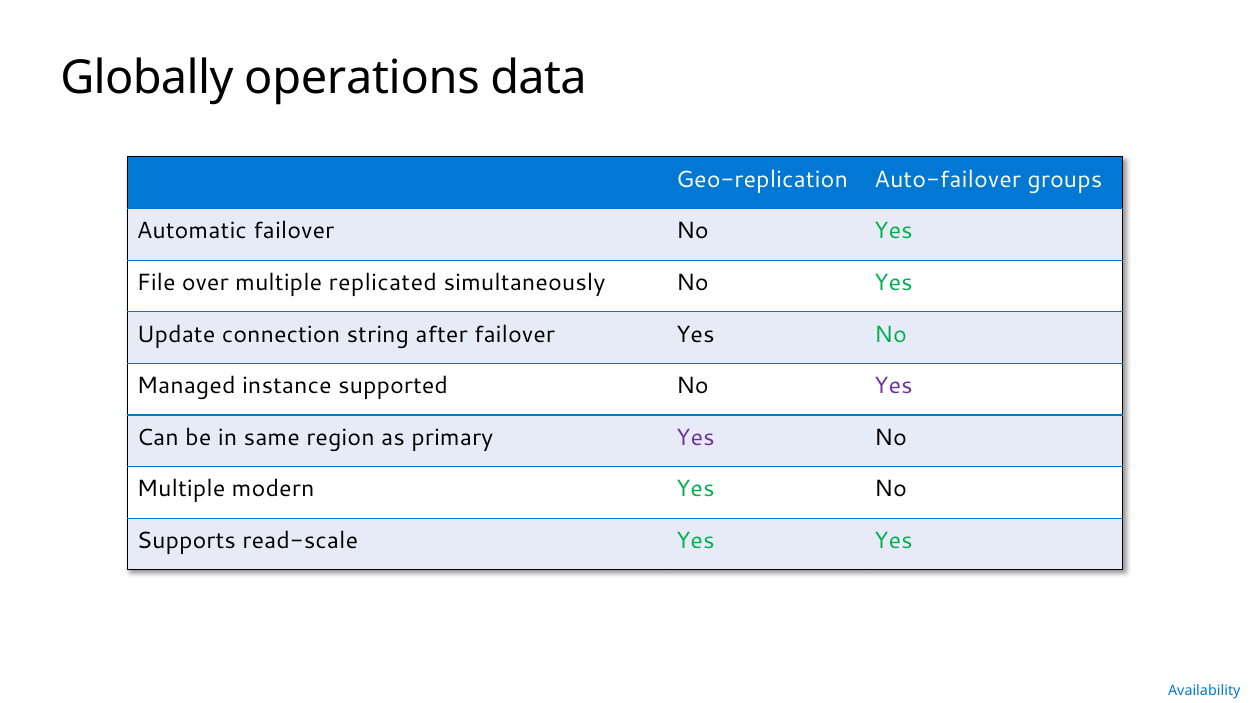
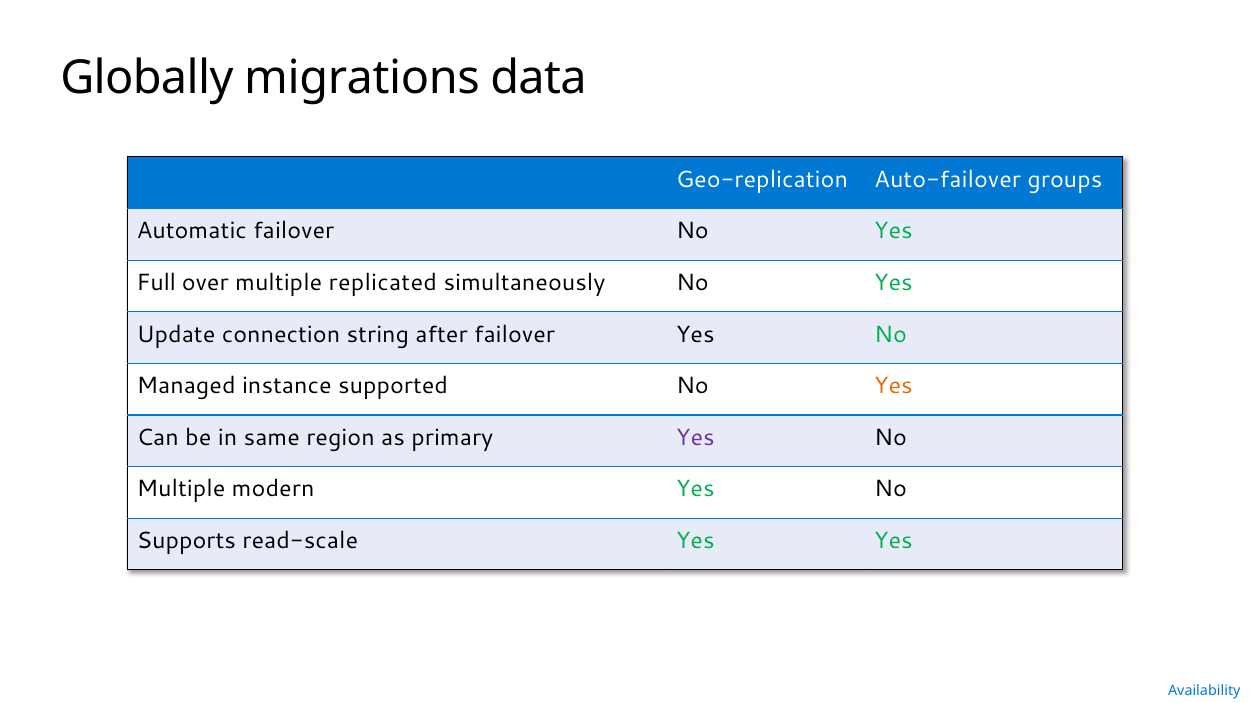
operations: operations -> migrations
File: File -> Full
Yes at (894, 386) colour: purple -> orange
